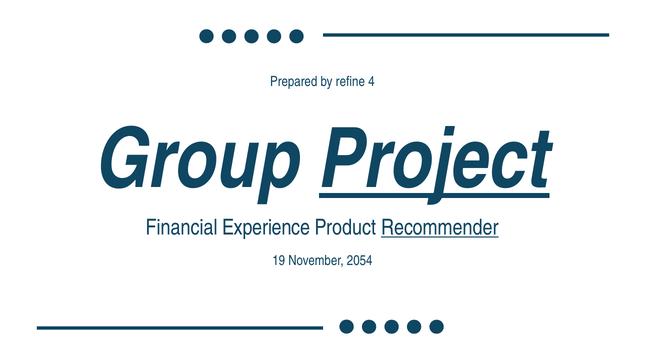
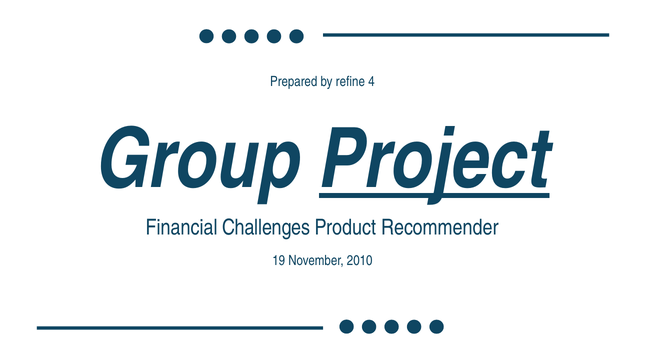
Experience: Experience -> Challenges
Recommender underline: present -> none
2054: 2054 -> 2010
